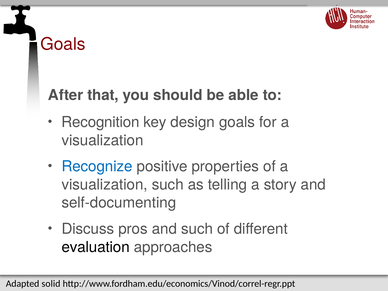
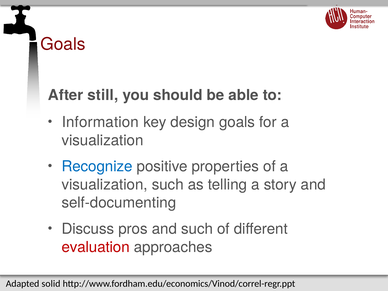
that: that -> still
Recognition: Recognition -> Information
evaluation colour: black -> red
